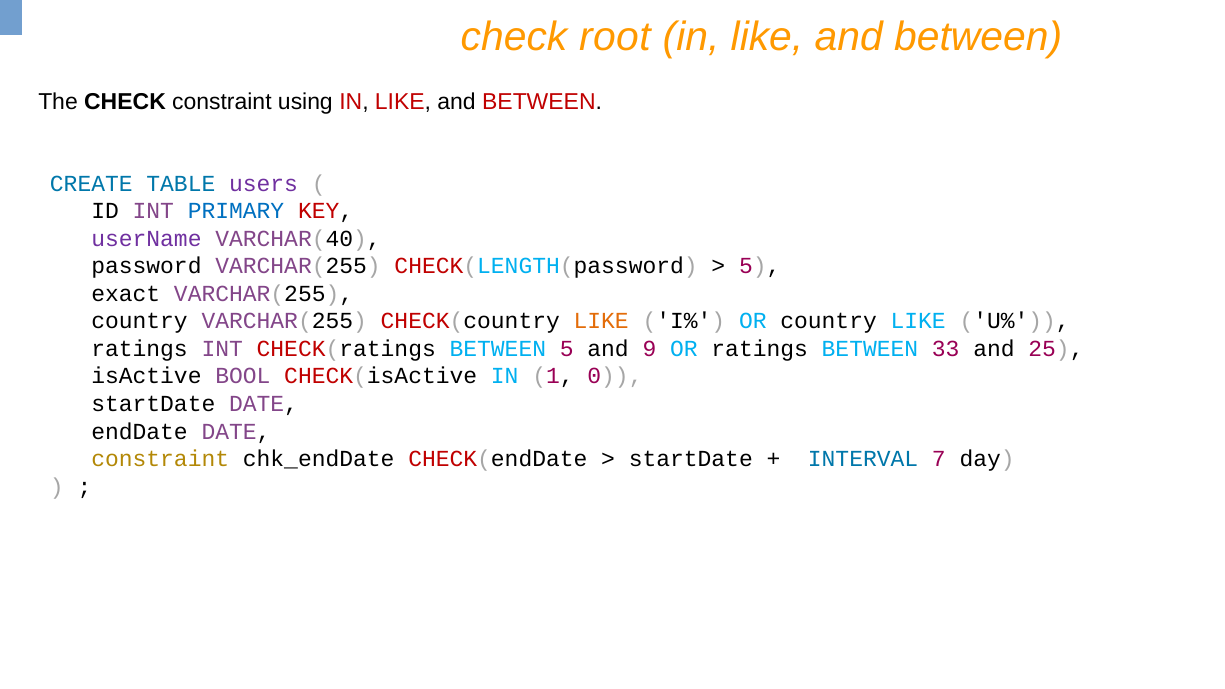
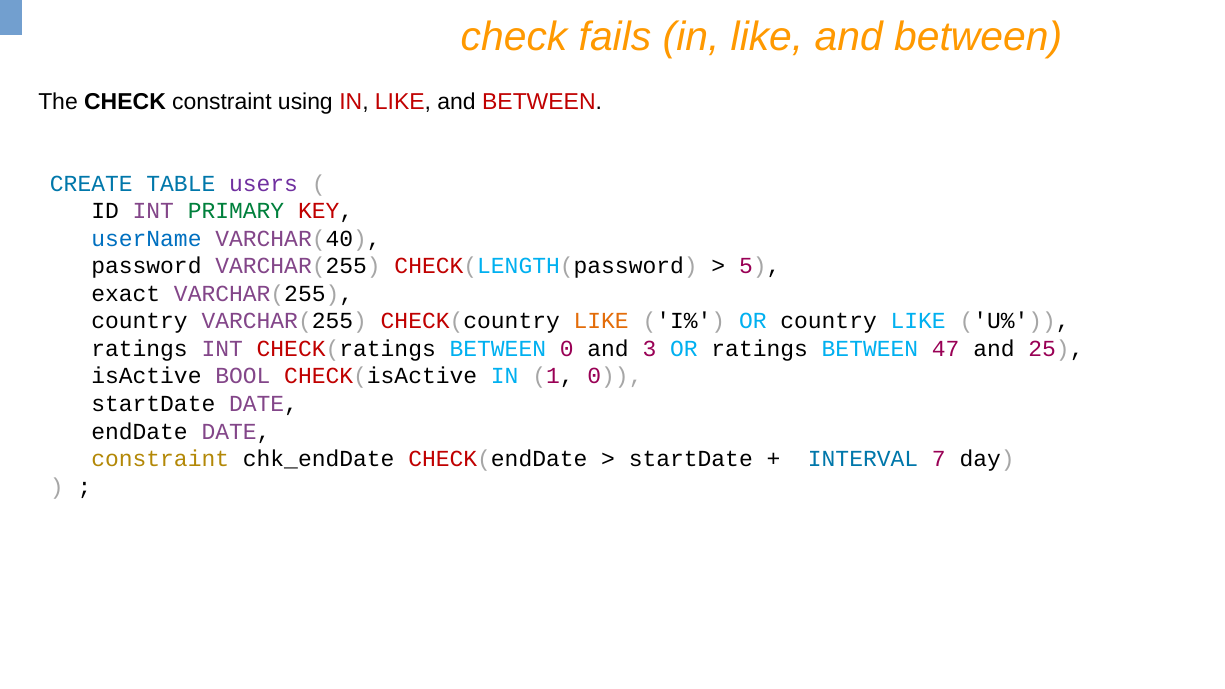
root: root -> fails
PRIMARY colour: blue -> green
userName colour: purple -> blue
BETWEEN 5: 5 -> 0
9: 9 -> 3
33: 33 -> 47
